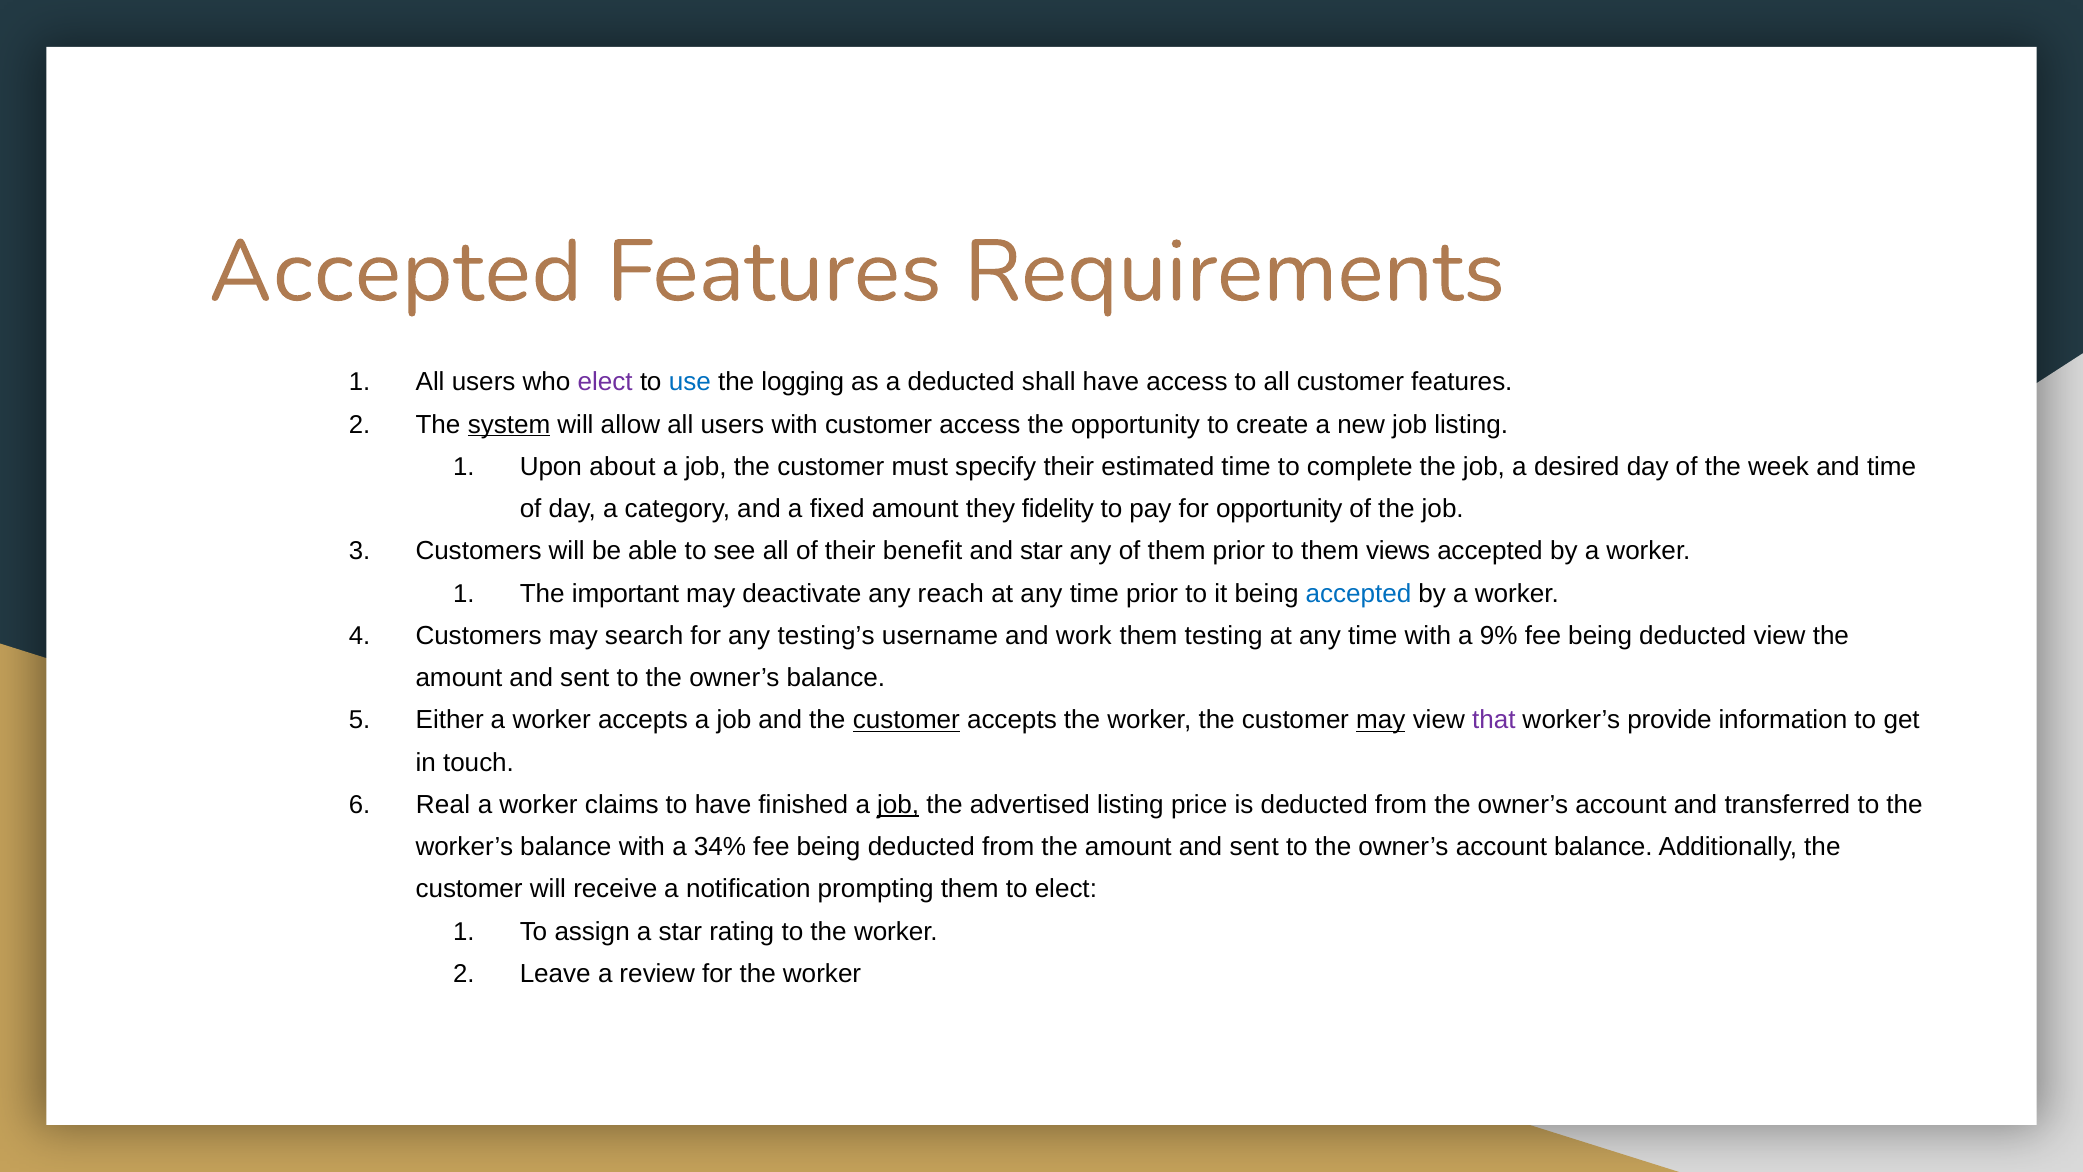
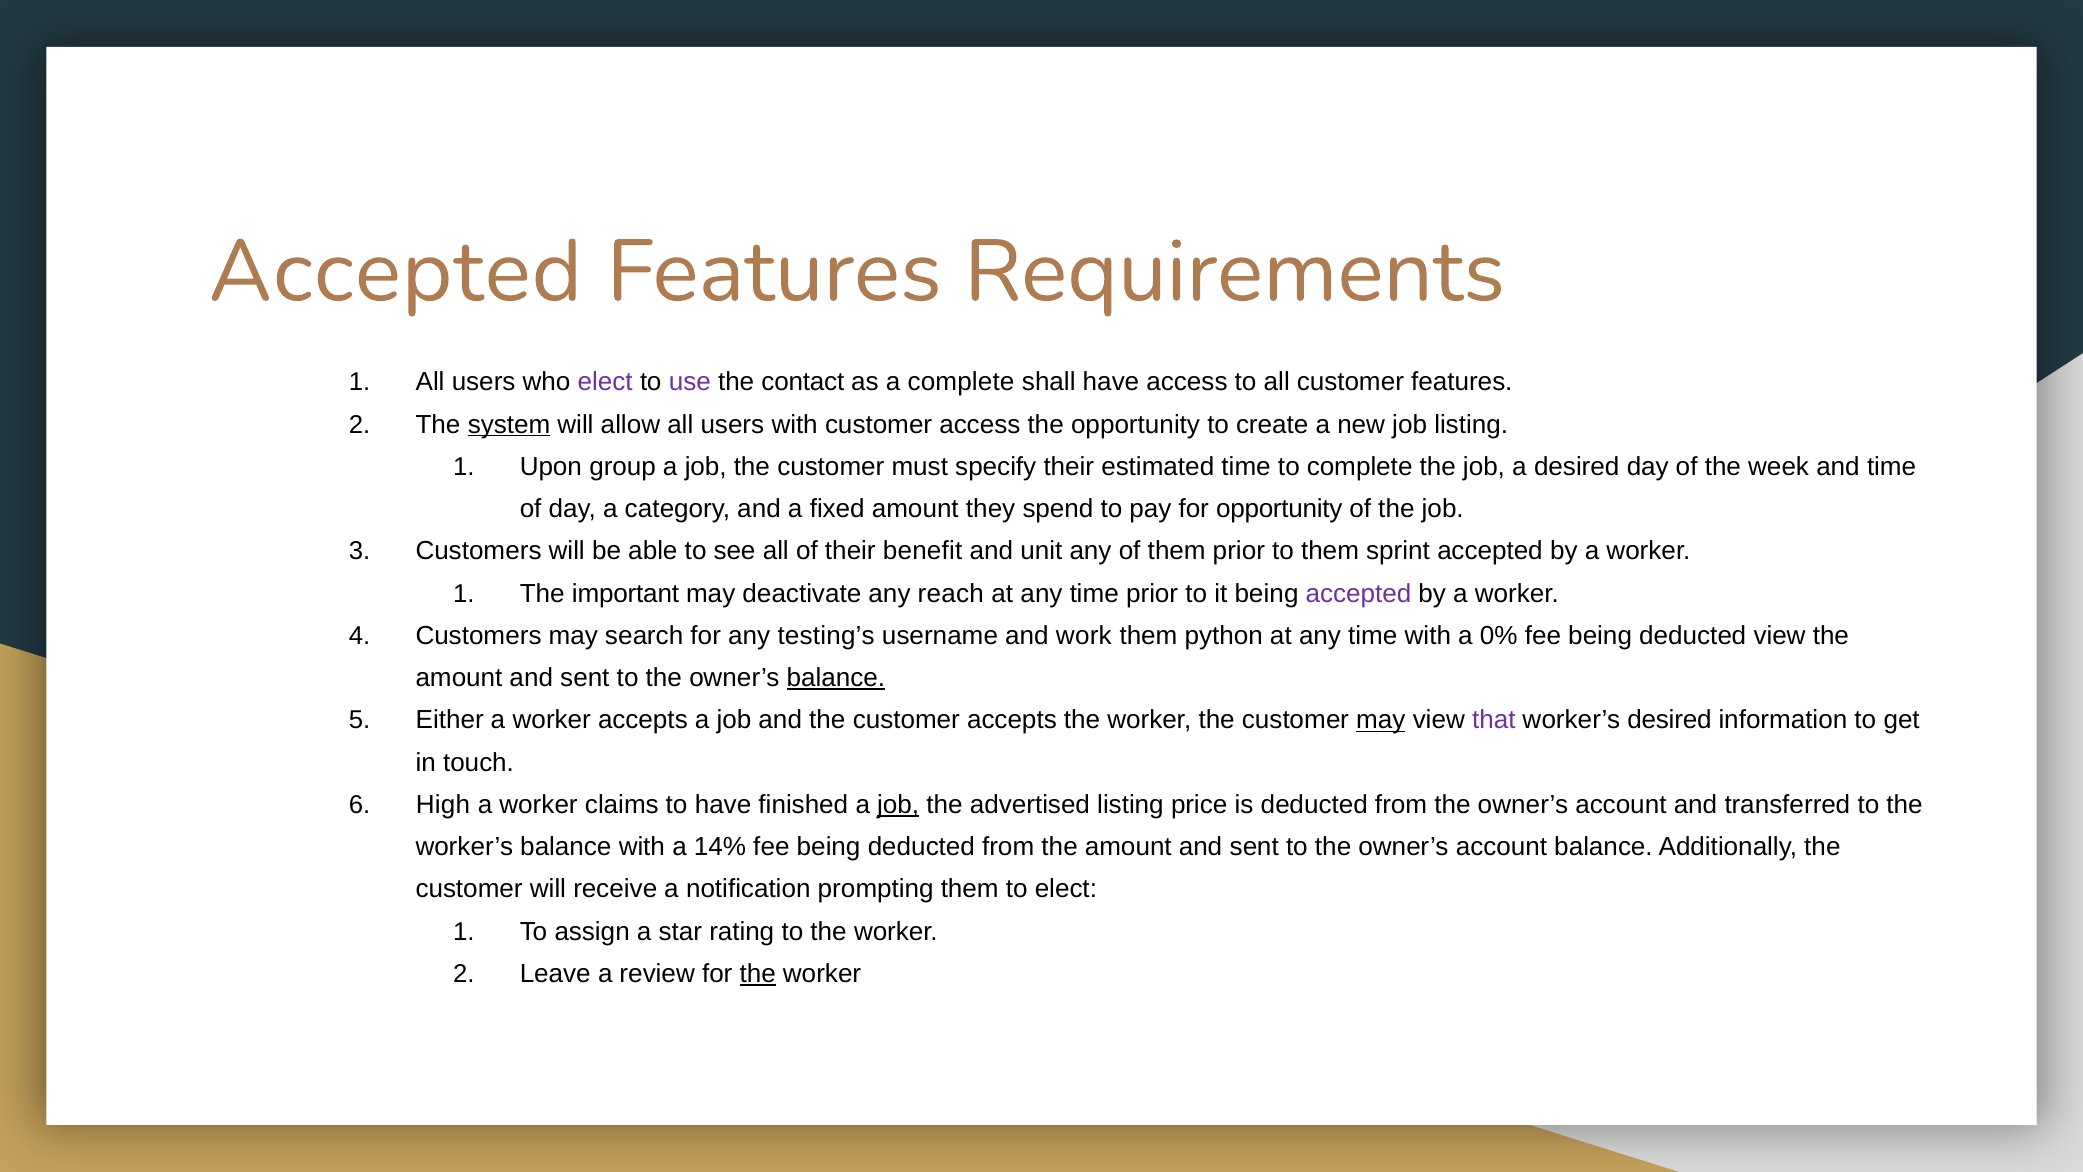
use colour: blue -> purple
logging: logging -> contact
a deducted: deducted -> complete
about: about -> group
fidelity: fidelity -> spend
and star: star -> unit
views: views -> sprint
accepted at (1358, 593) colour: blue -> purple
testing: testing -> python
9%: 9% -> 0%
balance at (836, 678) underline: none -> present
customer at (906, 720) underline: present -> none
worker’s provide: provide -> desired
Real: Real -> High
34%: 34% -> 14%
the at (758, 973) underline: none -> present
